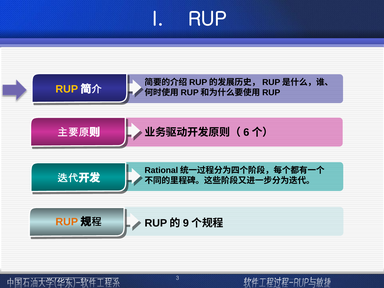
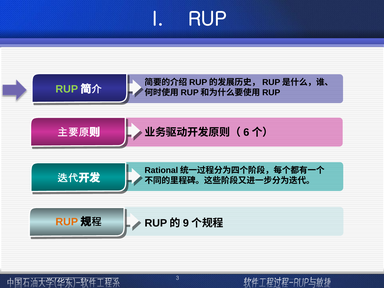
RUP at (67, 89) colour: yellow -> light green
